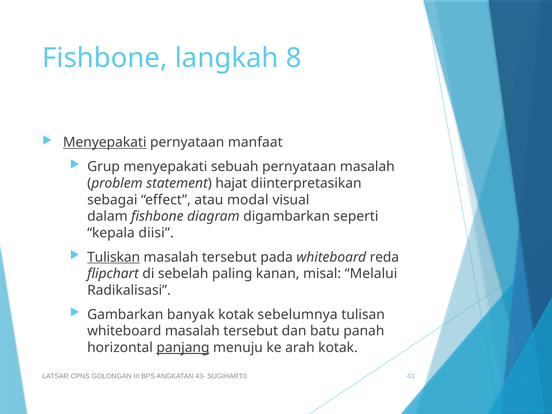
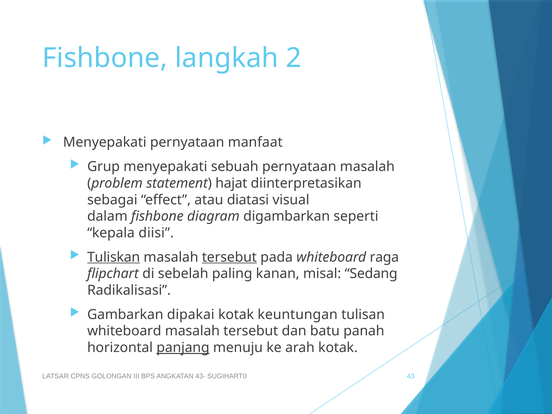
8: 8 -> 2
Menyepakati at (105, 142) underline: present -> none
modal: modal -> diatasi
tersebut at (229, 257) underline: none -> present
reda: reda -> raga
Melalui: Melalui -> Sedang
banyak: banyak -> dipakai
sebelumnya: sebelumnya -> keuntungan
